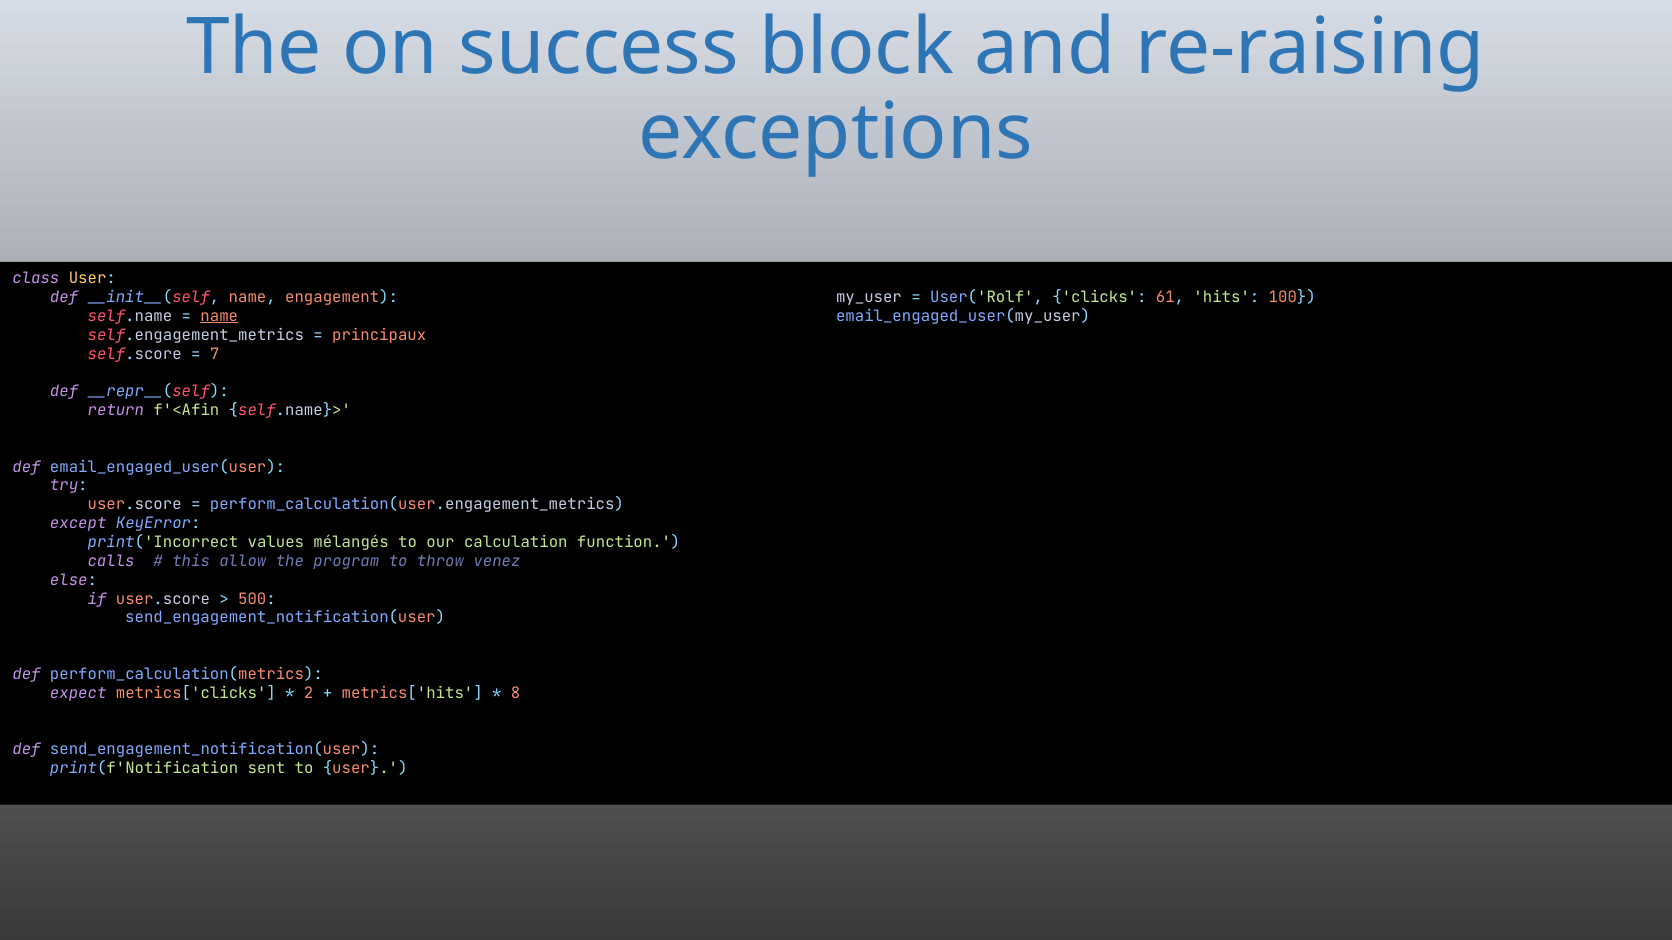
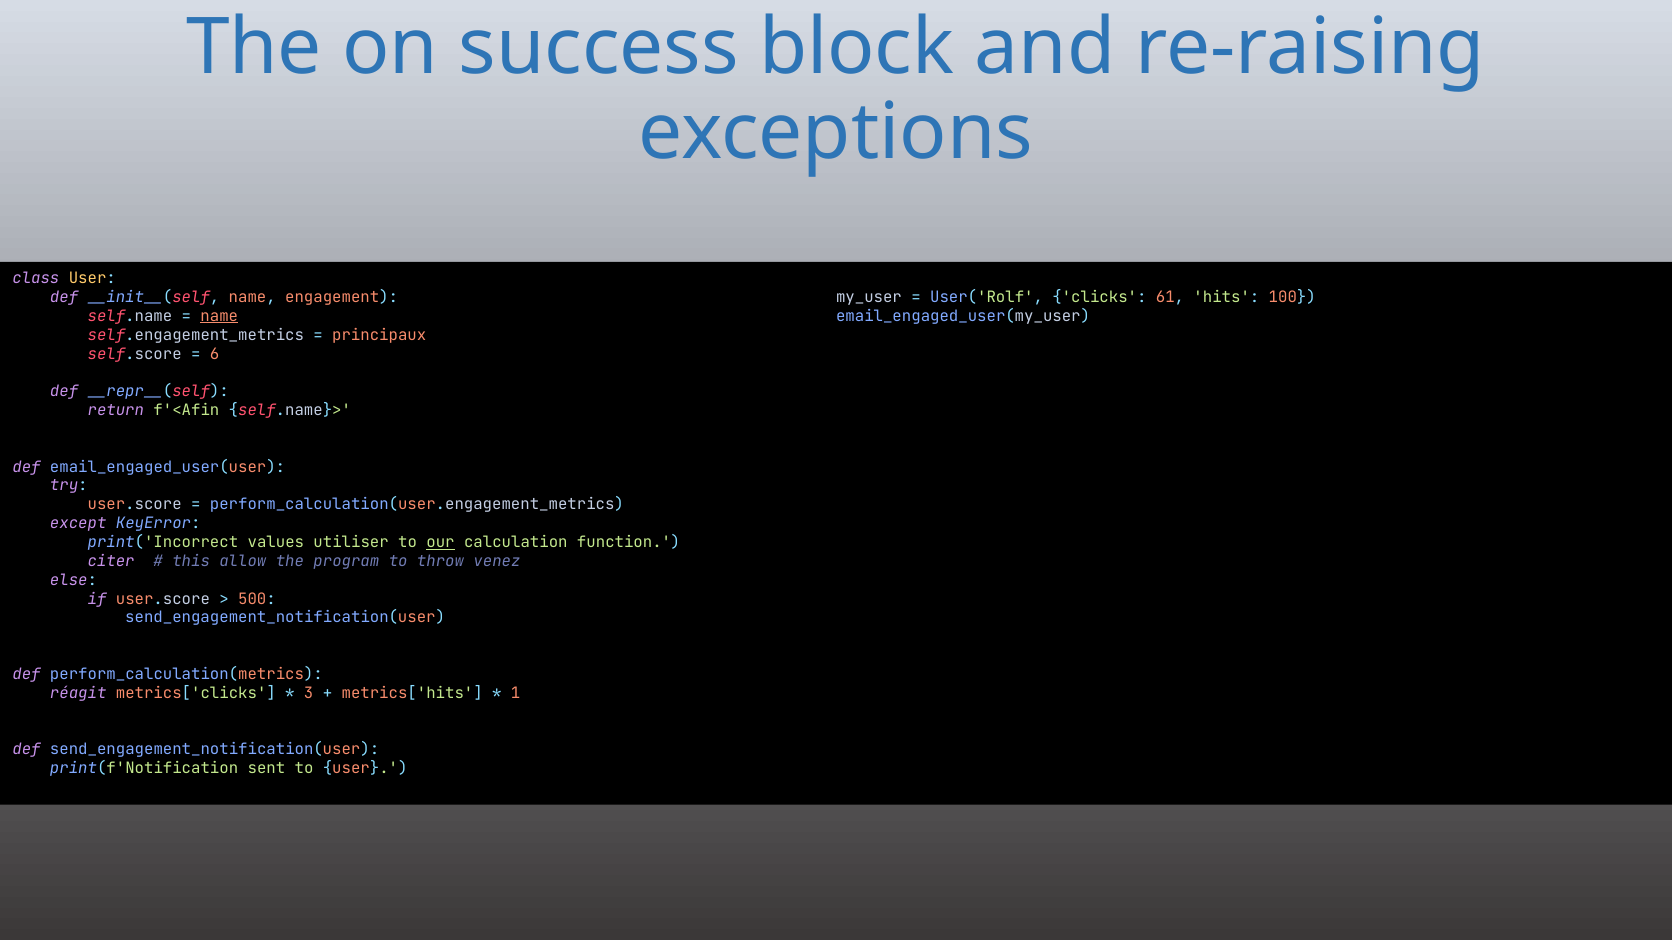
7: 7 -> 6
mélangés: mélangés -> utiliser
our underline: none -> present
calls: calls -> citer
expect: expect -> réagit
2: 2 -> 3
8: 8 -> 1
